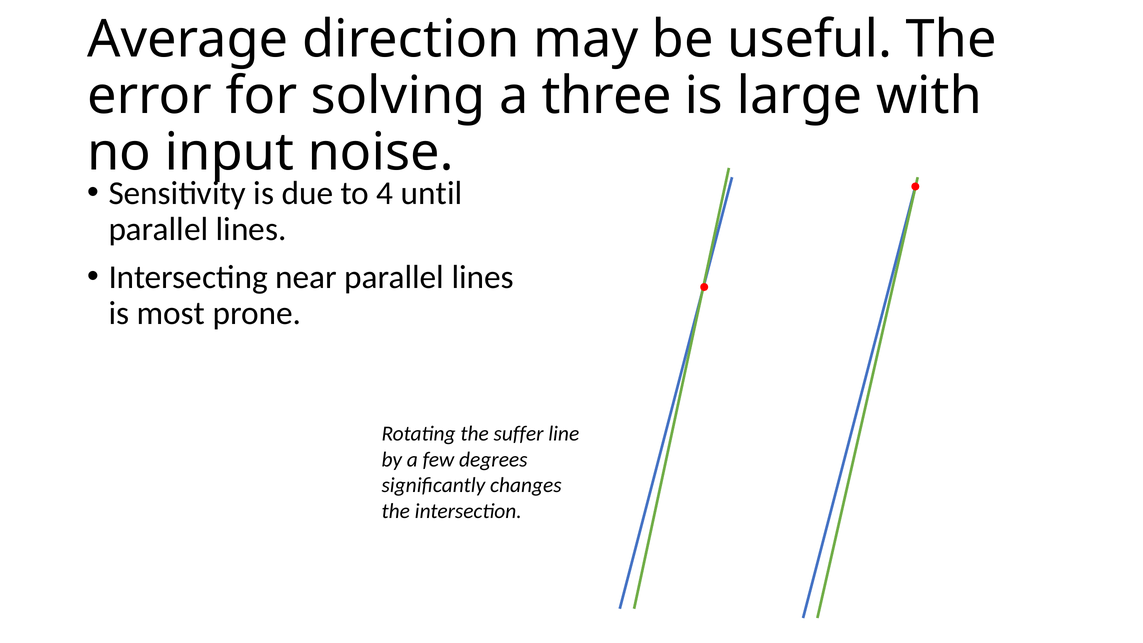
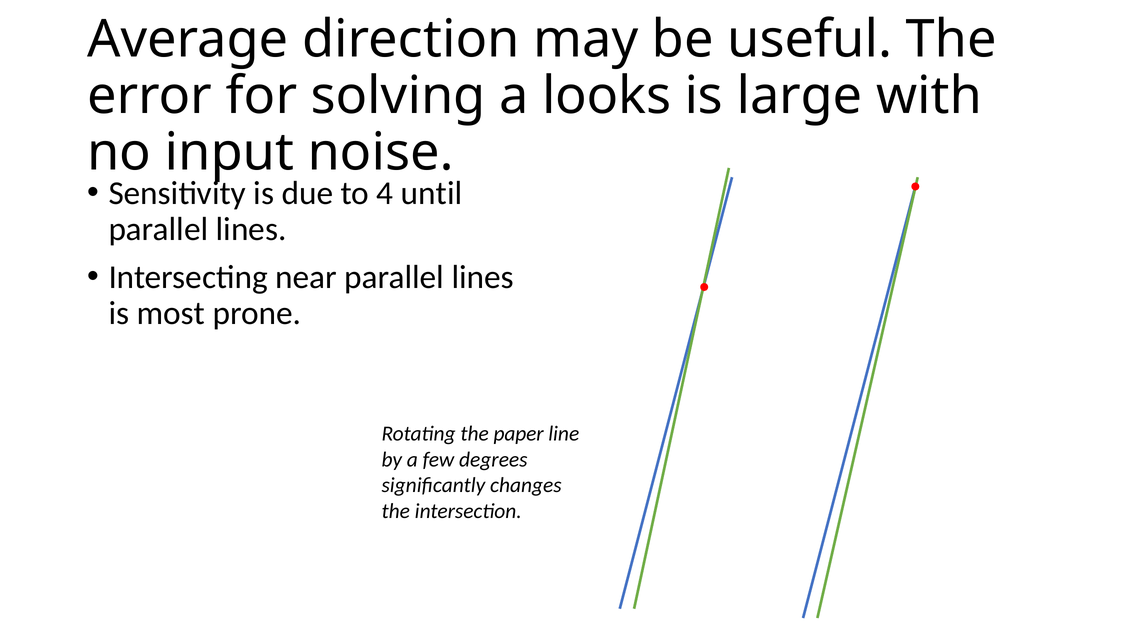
three: three -> looks
suffer: suffer -> paper
